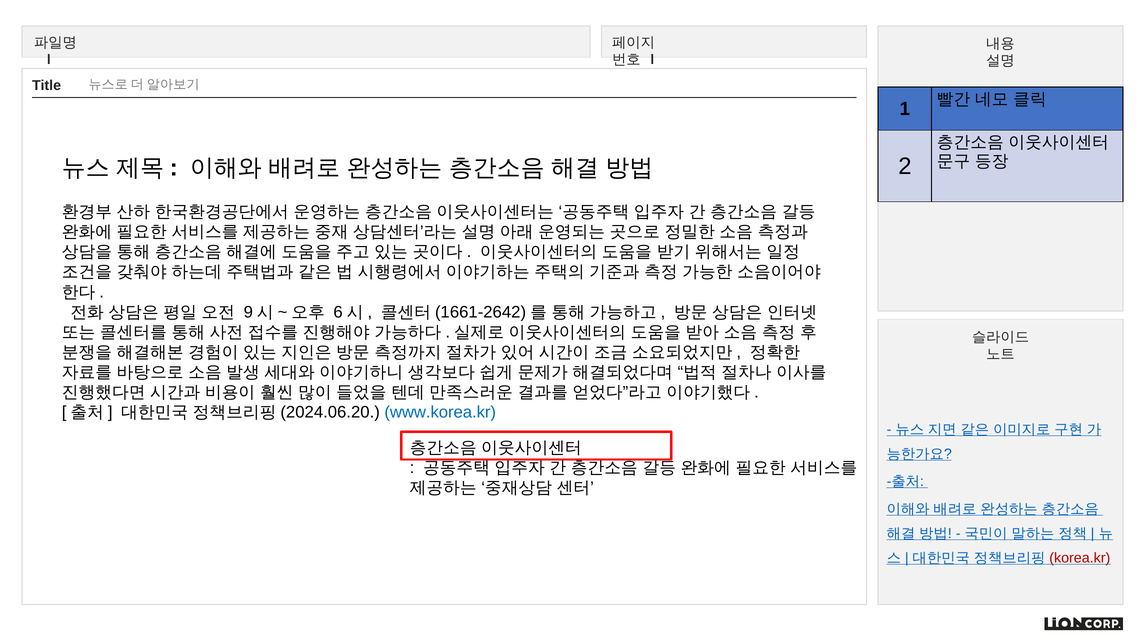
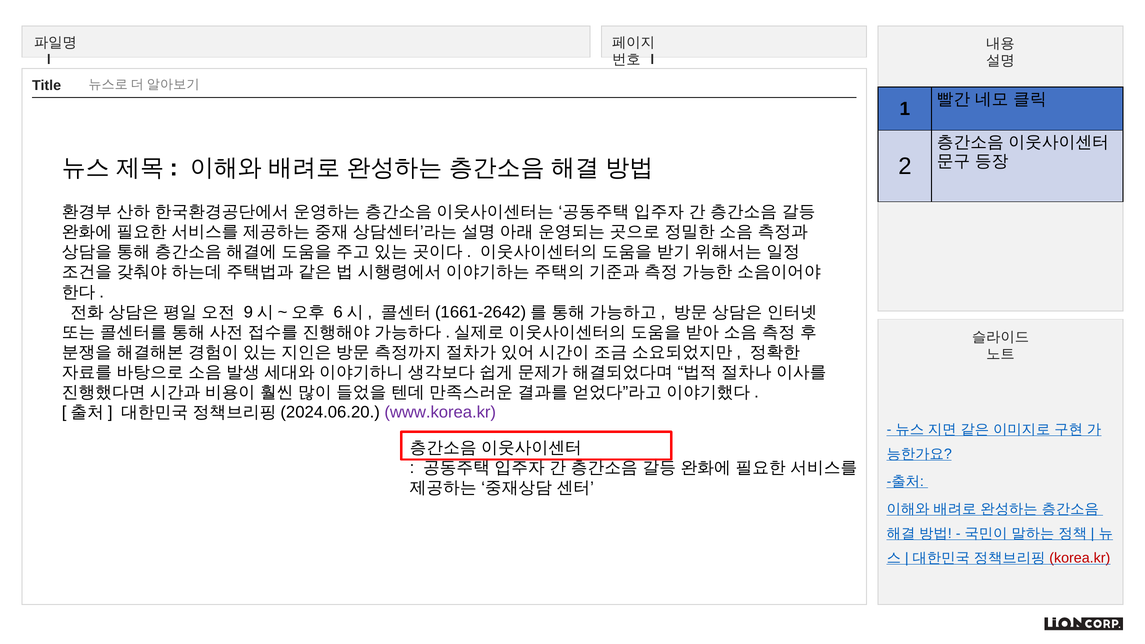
www.korea.kr colour: blue -> purple
